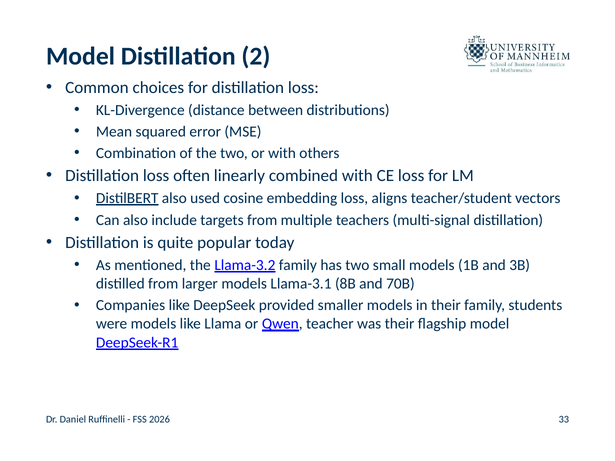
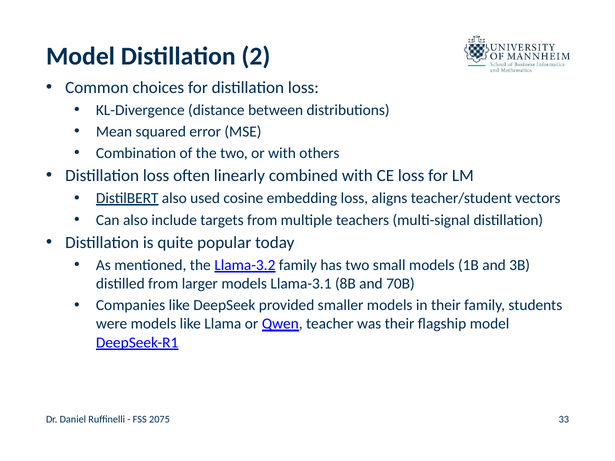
2026: 2026 -> 2075
